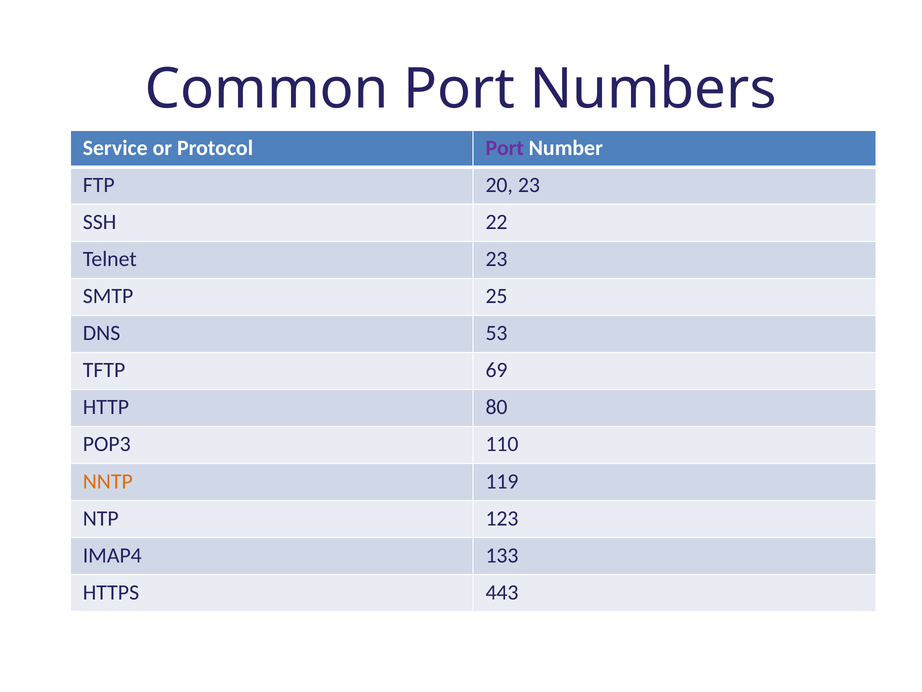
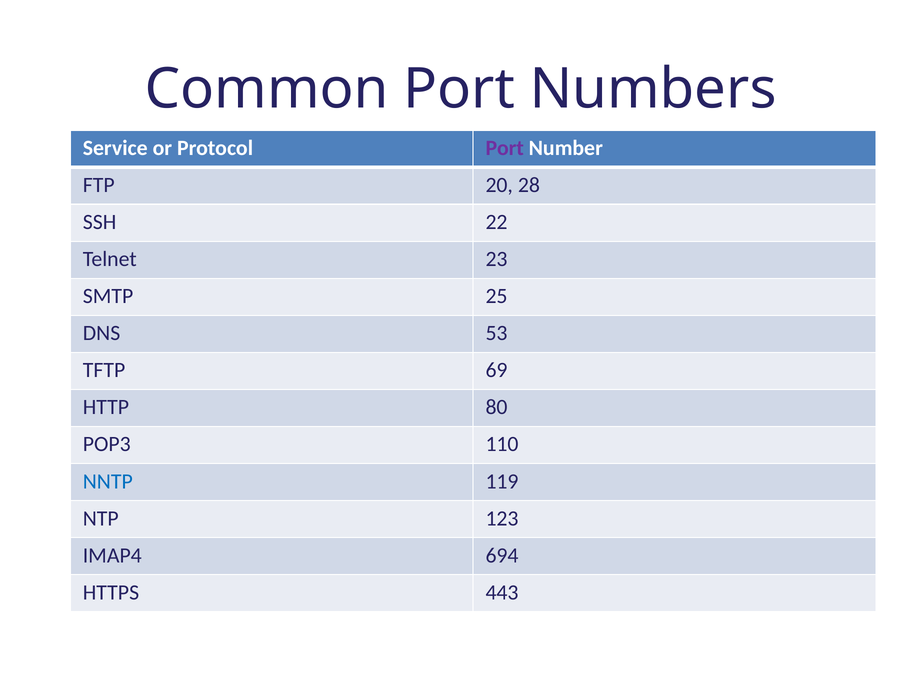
20 23: 23 -> 28
NNTP colour: orange -> blue
133: 133 -> 694
